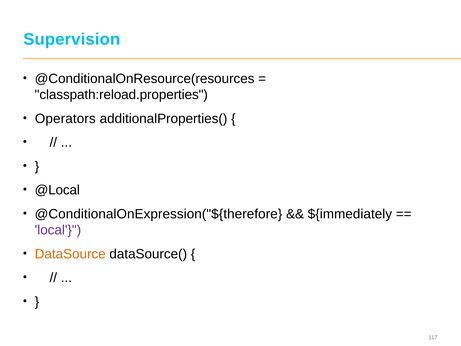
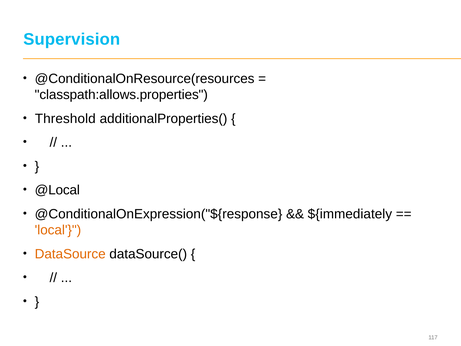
classpath:reload.properties: classpath:reload.properties -> classpath:allows.properties
Operators: Operators -> Threshold
@ConditionalOnExpression("${therefore: @ConditionalOnExpression("${therefore -> @ConditionalOnExpression("${response
local colour: purple -> orange
